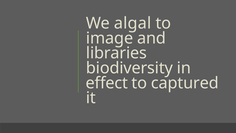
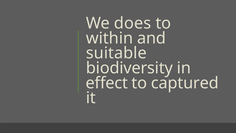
algal: algal -> does
image: image -> within
libraries: libraries -> suitable
